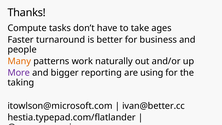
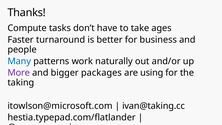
Many colour: orange -> blue
reporting: reporting -> packages
ivan@better.cc: ivan@better.cc -> ivan@taking.cc
